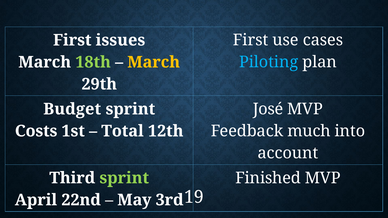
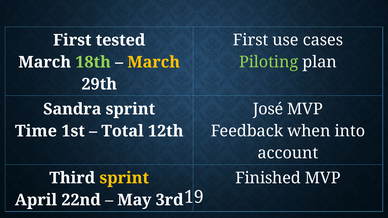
issues: issues -> tested
Piloting colour: light blue -> light green
Budget: Budget -> Sandra
Costs: Costs -> Time
much: much -> when
sprint at (124, 178) colour: light green -> yellow
